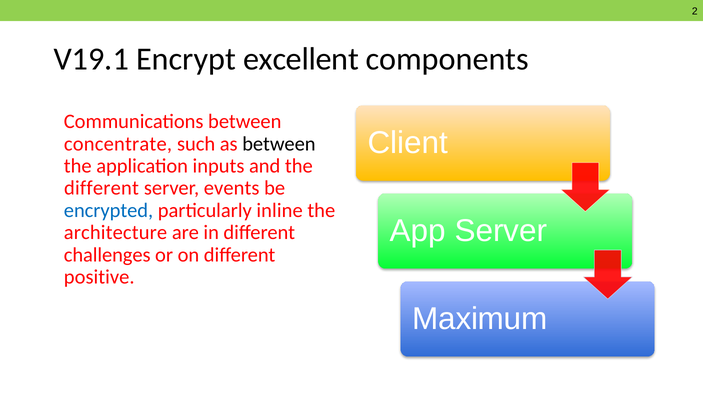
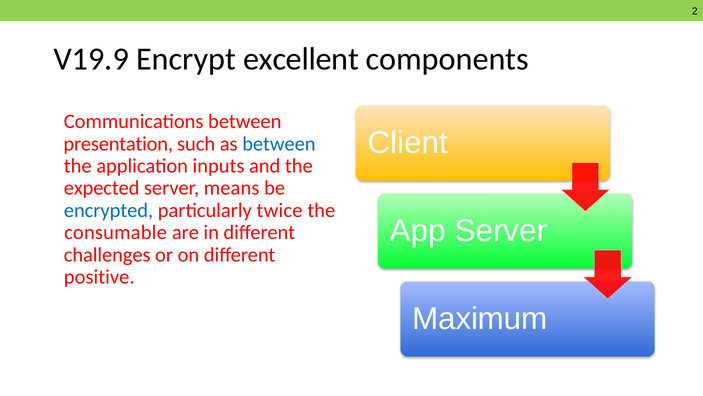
V19.1: V19.1 -> V19.9
concentrate: concentrate -> presentation
between at (279, 144) colour: black -> blue
different at (101, 188): different -> expected
events: events -> means
inline: inline -> twice
architecture: architecture -> consumable
